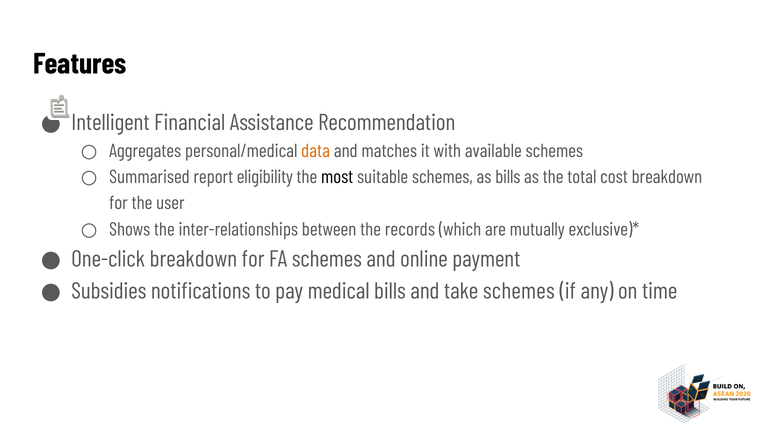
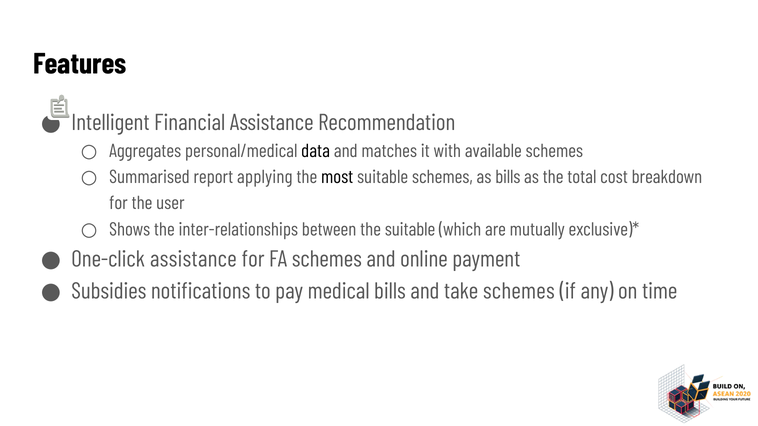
data colour: orange -> black
eligibility: eligibility -> applying
the records: records -> suitable
One-click breakdown: breakdown -> assistance
